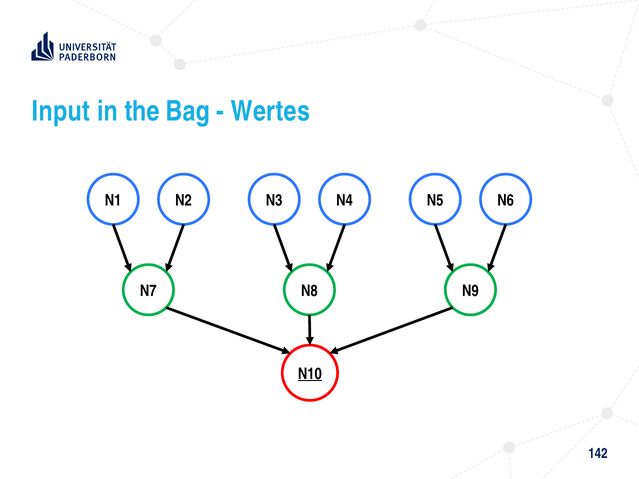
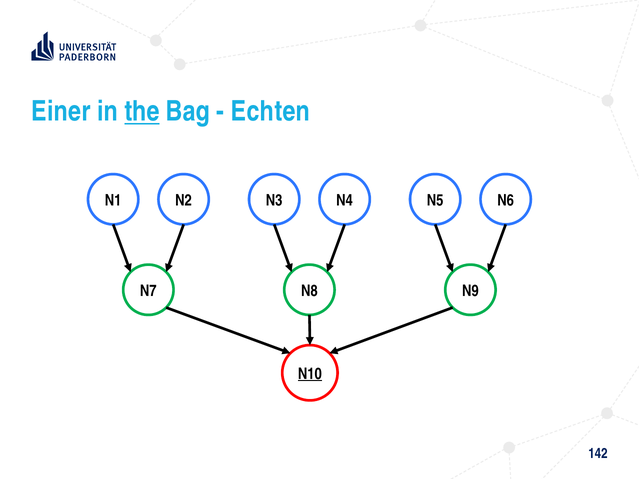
Input: Input -> Einer
the underline: none -> present
Wertes: Wertes -> Echten
